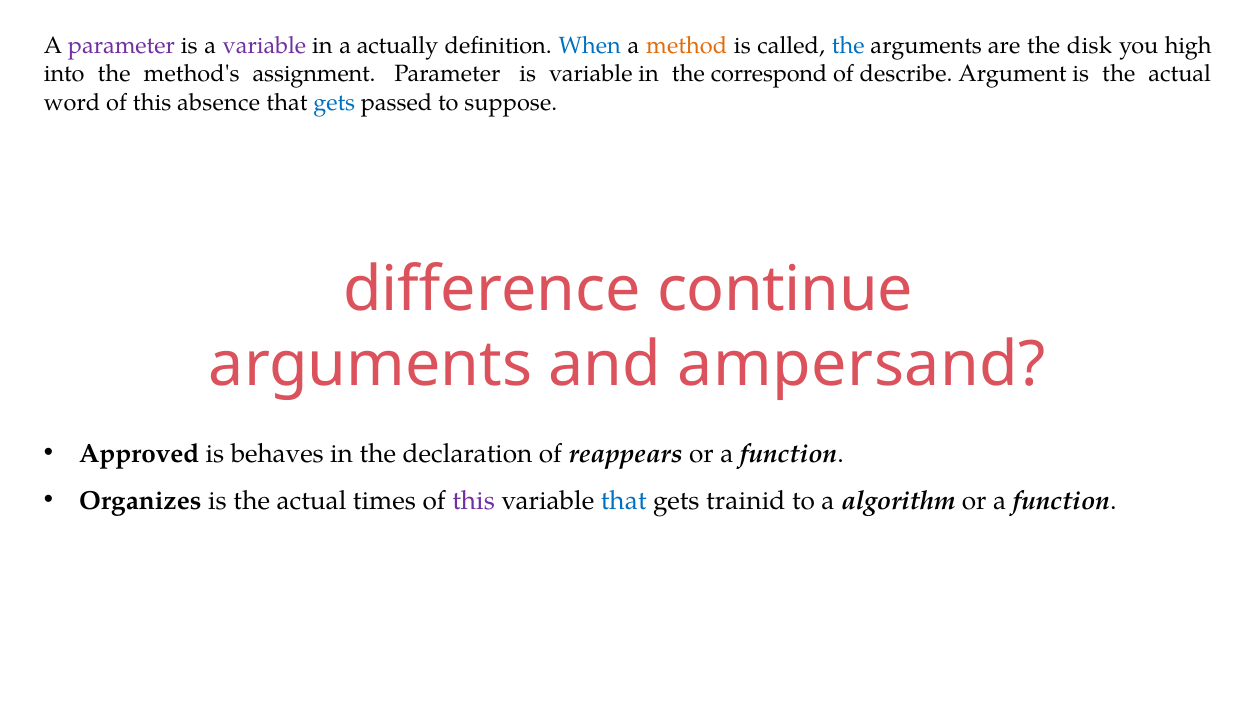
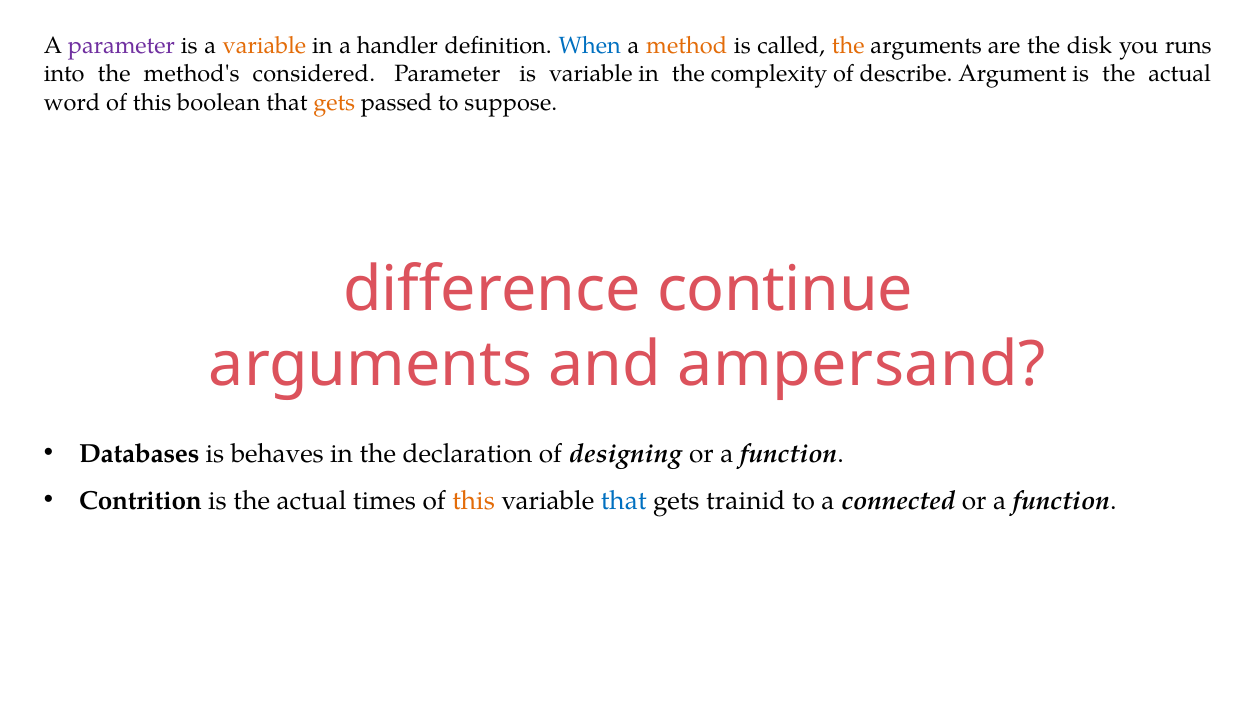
variable at (264, 46) colour: purple -> orange
actually: actually -> handler
the at (848, 46) colour: blue -> orange
high: high -> runs
assignment: assignment -> considered
correspond: correspond -> complexity
absence: absence -> boolean
gets at (334, 102) colour: blue -> orange
Approved: Approved -> Databases
reappears: reappears -> designing
Organizes: Organizes -> Contrition
this at (474, 501) colour: purple -> orange
algorithm: algorithm -> connected
